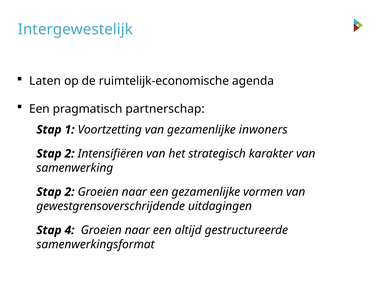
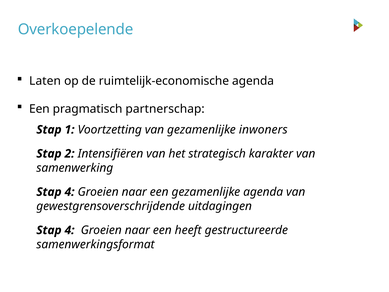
Intergewestelijk: Intergewestelijk -> Overkoepelende
2 at (70, 192): 2 -> 4
gezamenlijke vormen: vormen -> agenda
altijd: altijd -> heeft
